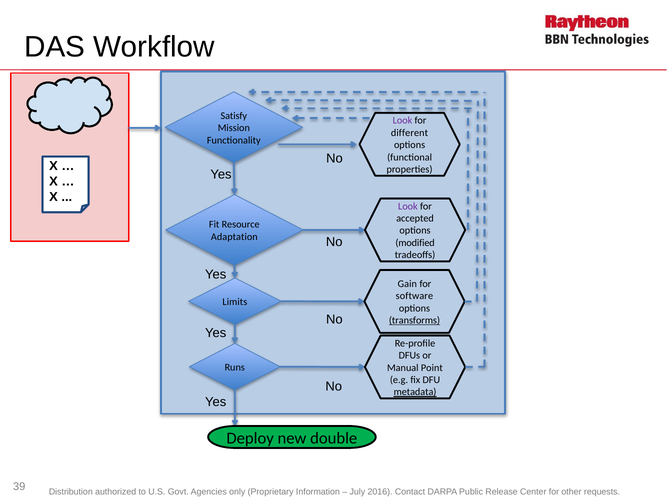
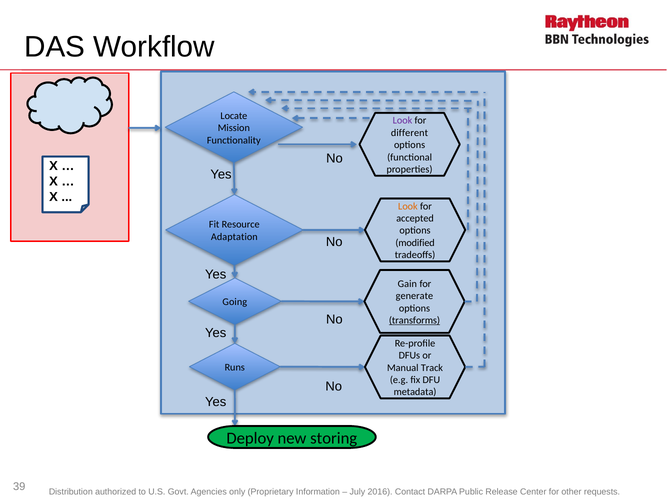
Satisfy: Satisfy -> Locate
Look at (408, 206) colour: purple -> orange
software: software -> generate
Limits: Limits -> Going
Point: Point -> Track
metadata underline: present -> none
double: double -> storing
